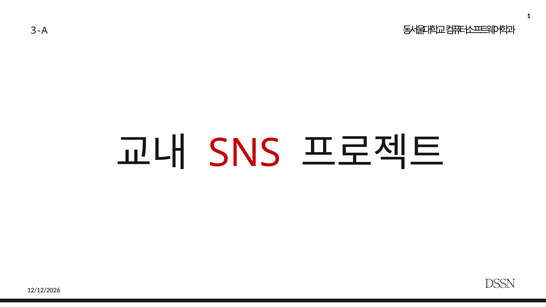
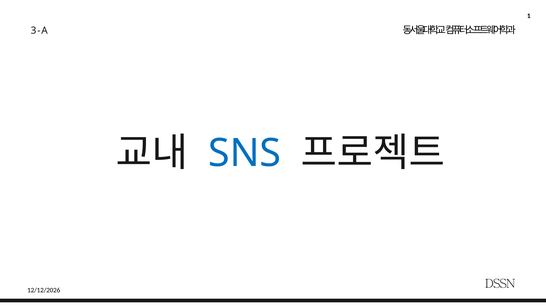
SNS colour: red -> blue
